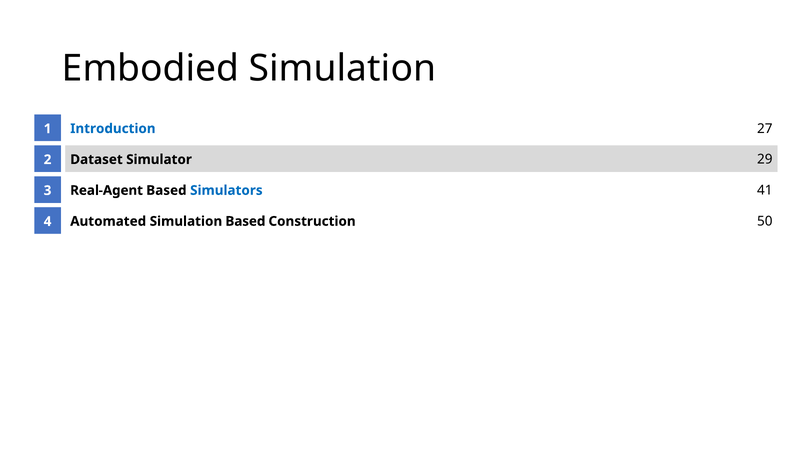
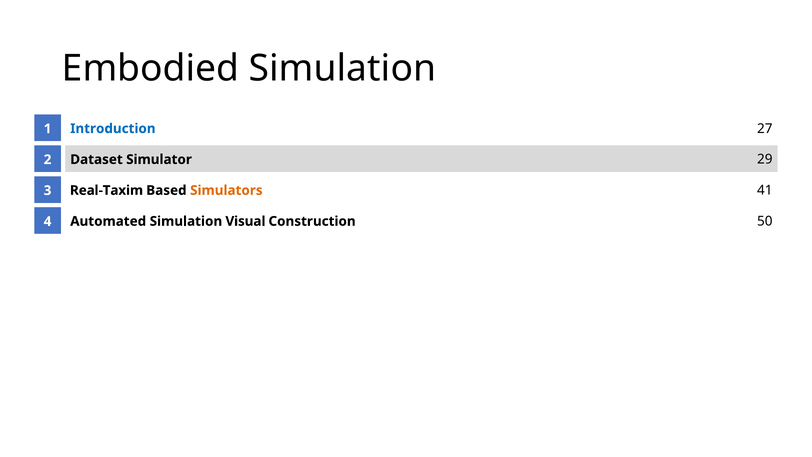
Real-Agent: Real-Agent -> Real-Taxim
Simulators colour: blue -> orange
Simulation Based: Based -> Visual
